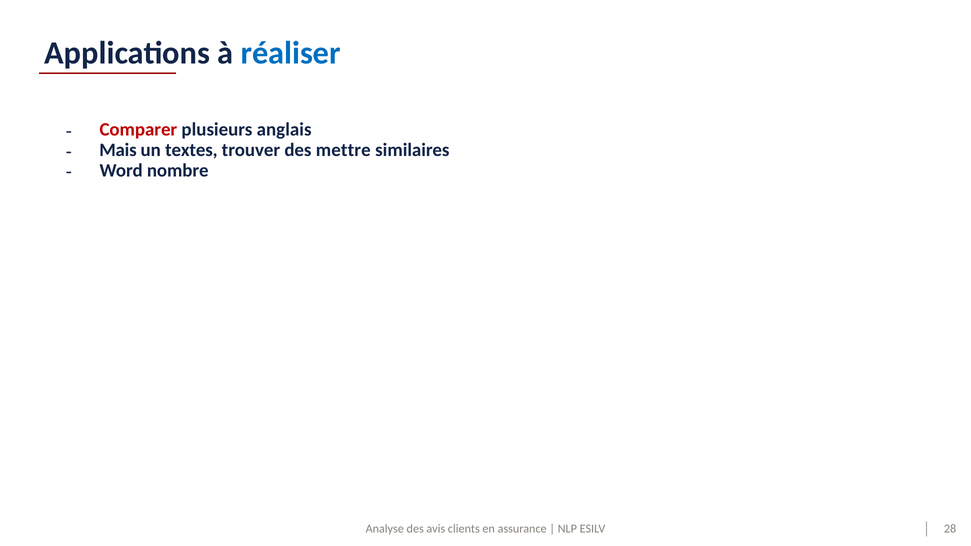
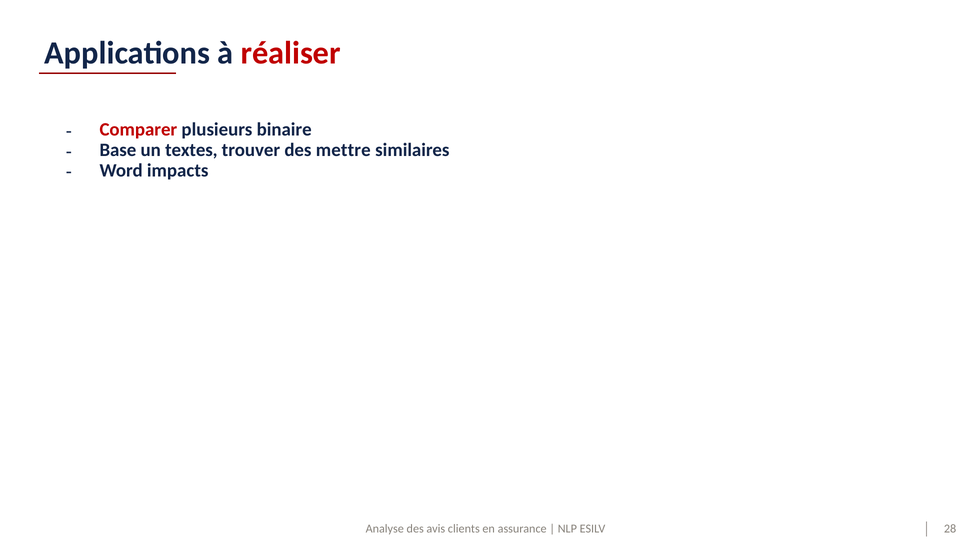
réaliser colour: blue -> red
anglais: anglais -> binaire
Mais: Mais -> Base
nombre: nombre -> impacts
